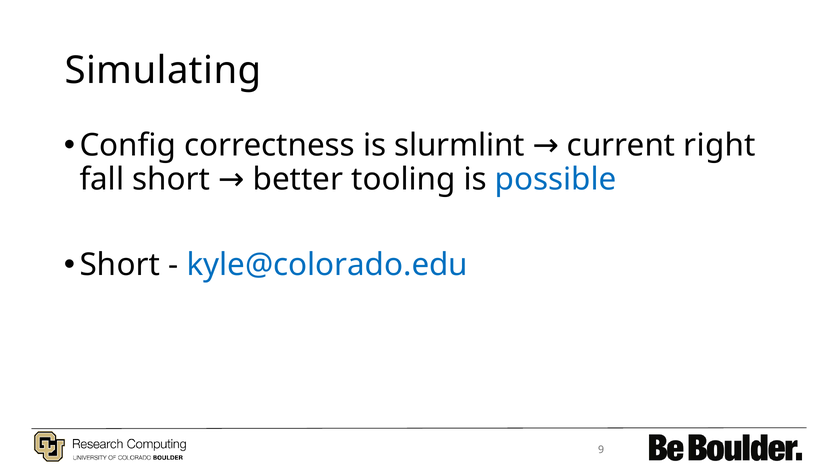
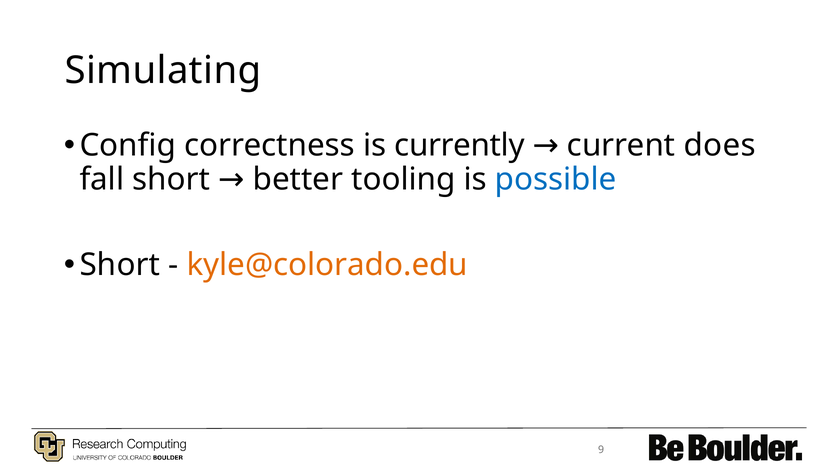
slurmlint: slurmlint -> currently
right: right -> does
kyle@colorado.edu colour: blue -> orange
